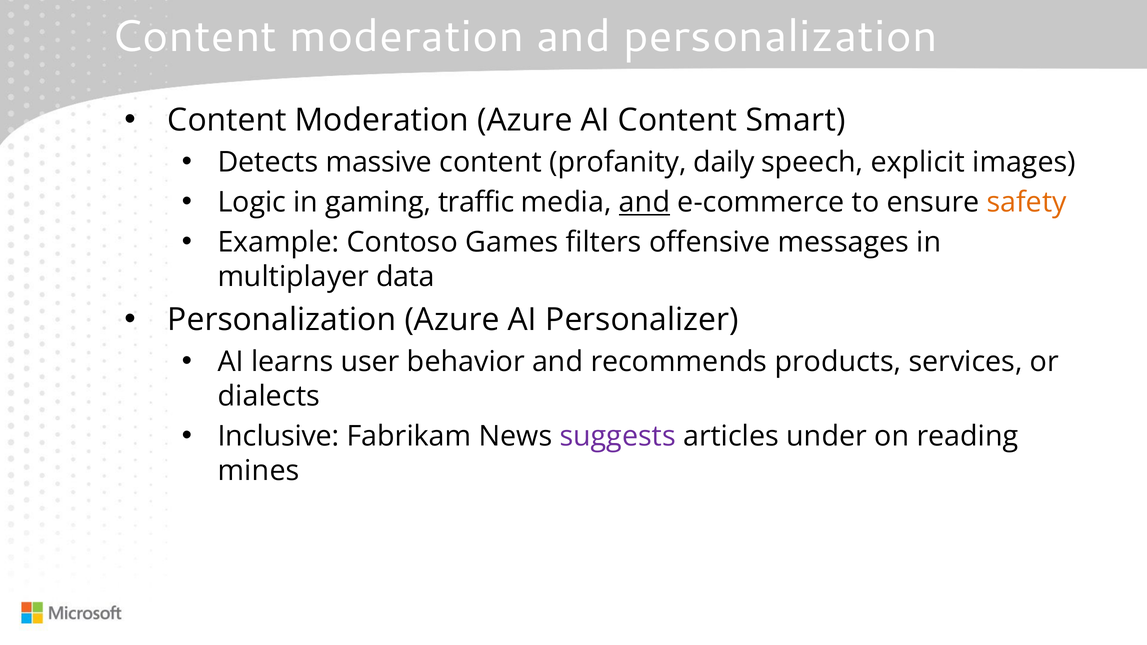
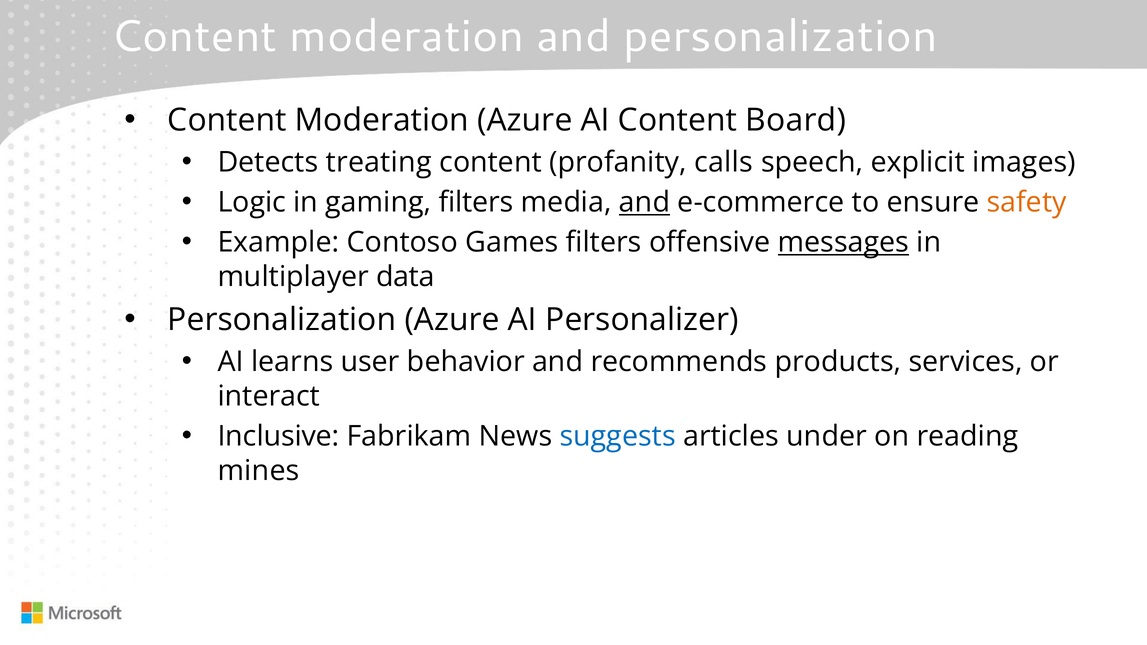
Smart: Smart -> Board
massive: massive -> treating
daily: daily -> calls
gaming traffic: traffic -> filters
messages underline: none -> present
dialects: dialects -> interact
suggests colour: purple -> blue
